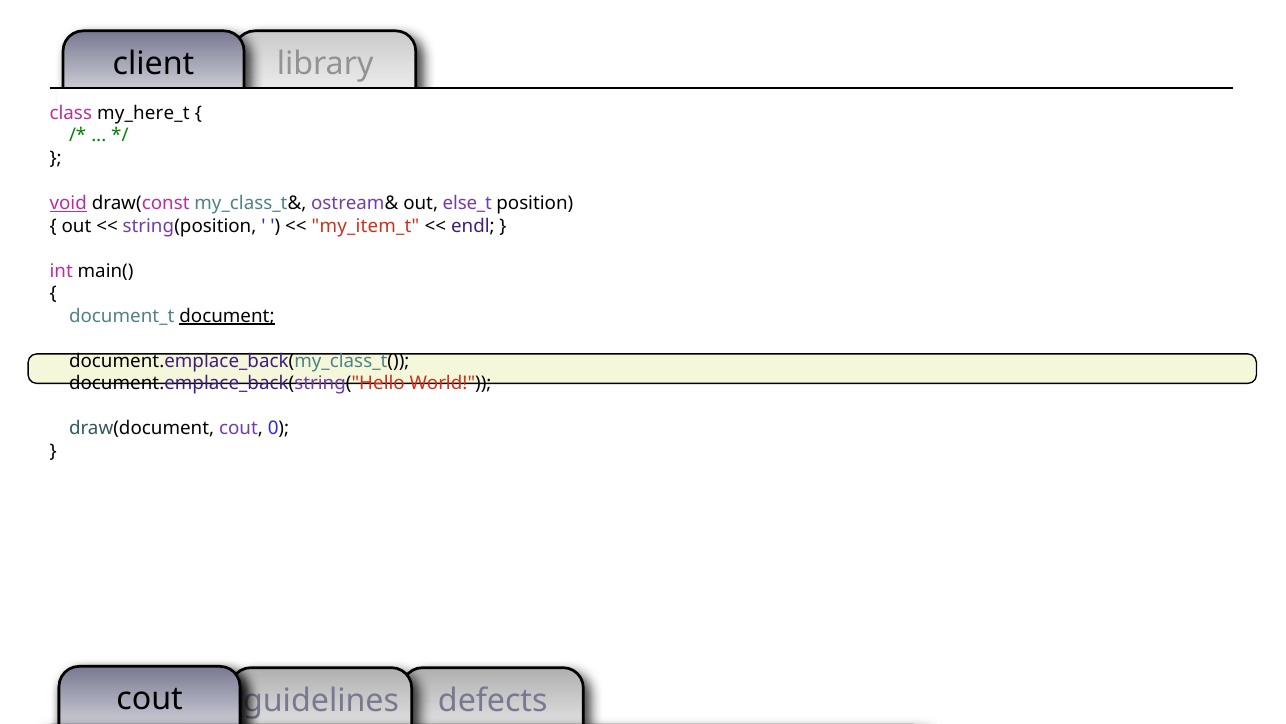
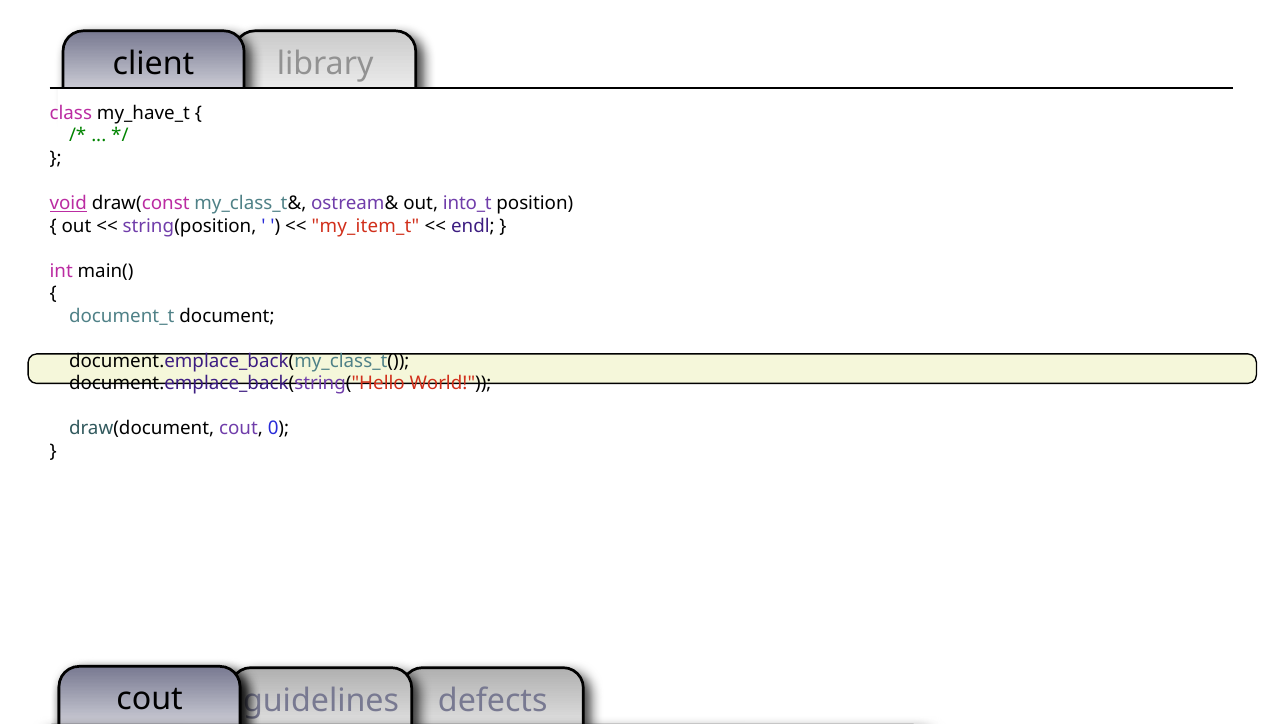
my_here_t: my_here_t -> my_have_t
else_t: else_t -> into_t
document underline: present -> none
